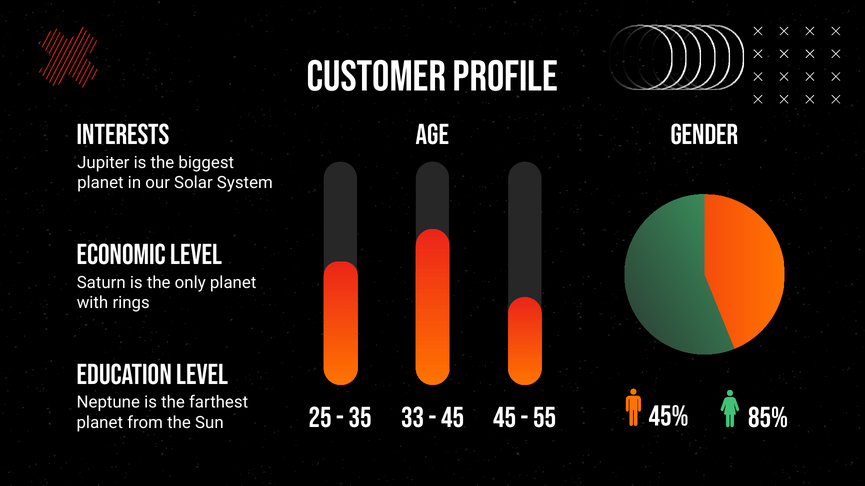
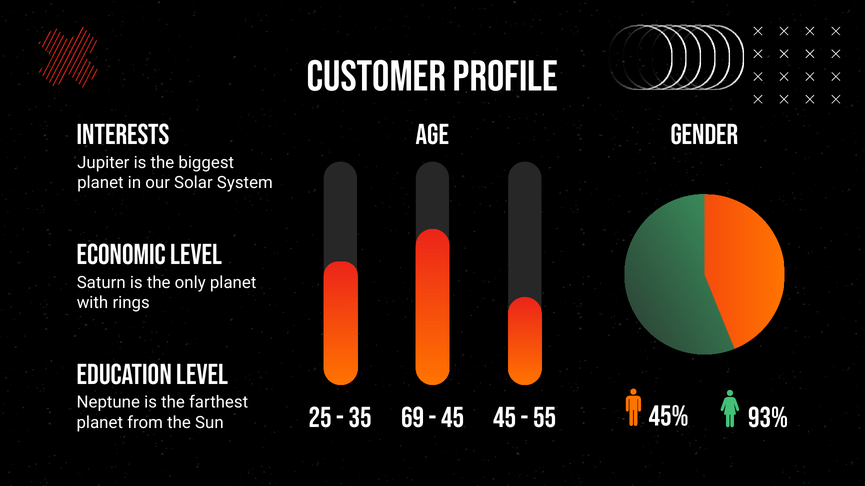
33: 33 -> 69
85%: 85% -> 93%
